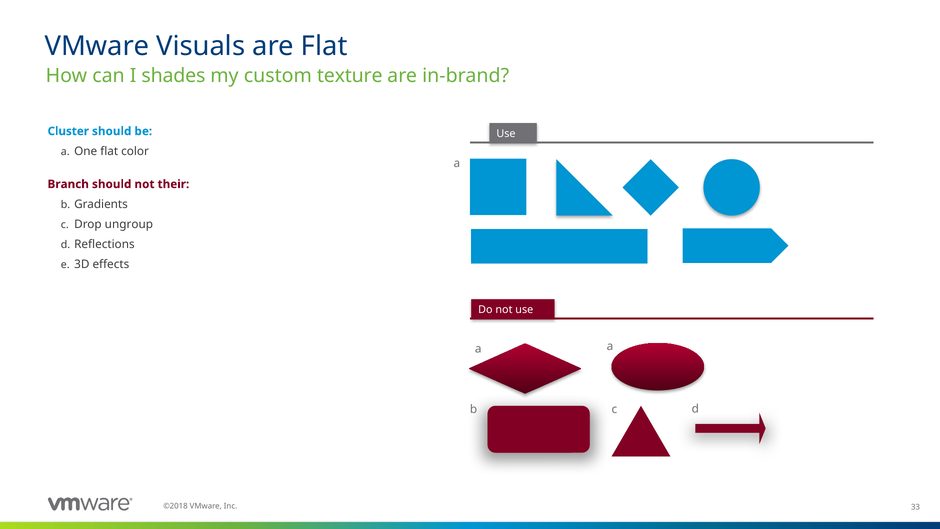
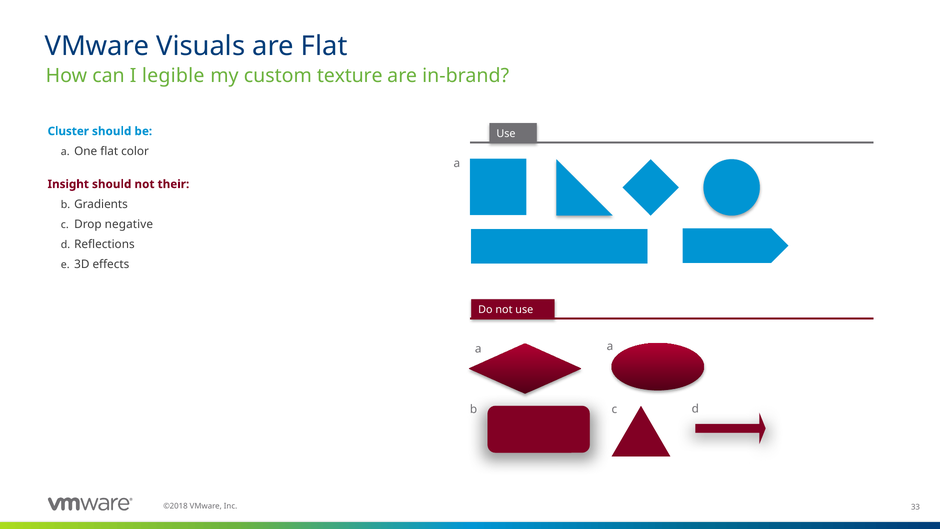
shades: shades -> legible
Branch: Branch -> Insight
ungroup: ungroup -> negative
